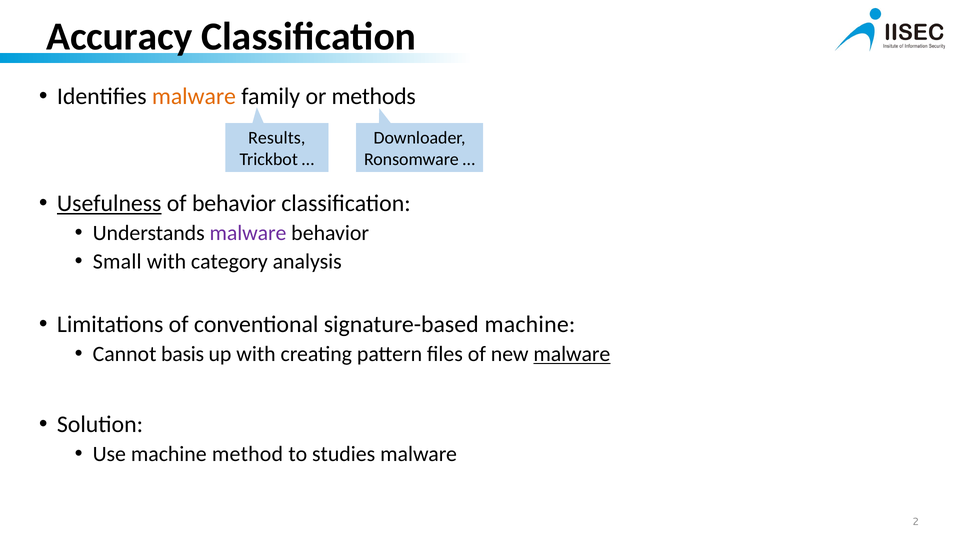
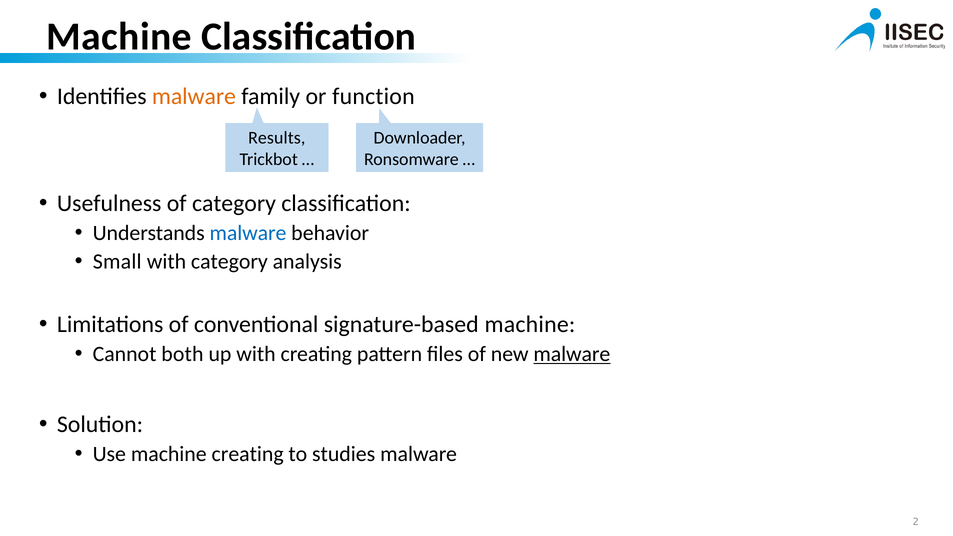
Accuracy at (119, 36): Accuracy -> Machine
methods: methods -> function
Usefulness underline: present -> none
of behavior: behavior -> category
malware at (248, 233) colour: purple -> blue
basis: basis -> both
machine method: method -> creating
